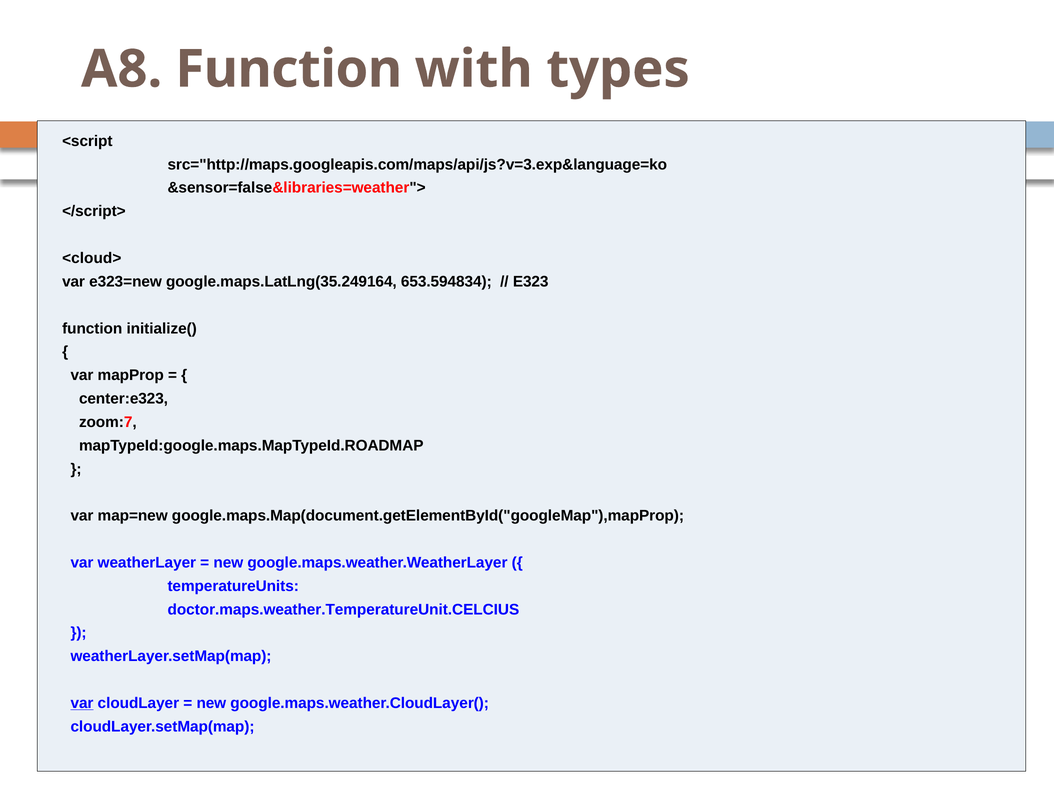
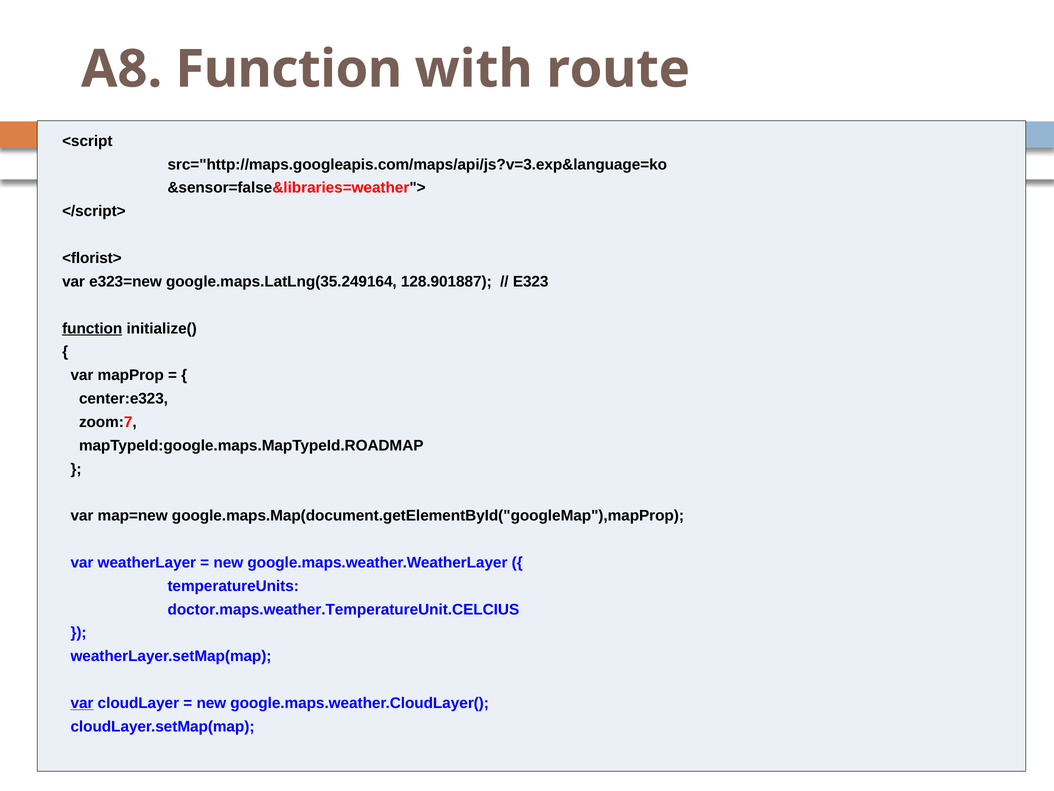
types: types -> route
<cloud>: <cloud> -> <florist>
653.594834: 653.594834 -> 128.901887
function at (92, 328) underline: none -> present
